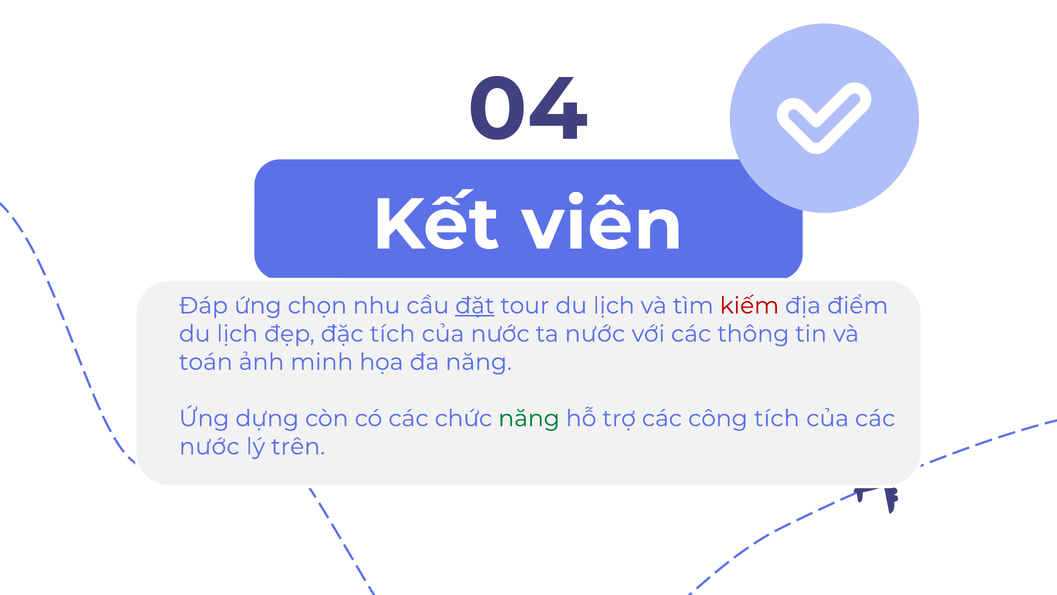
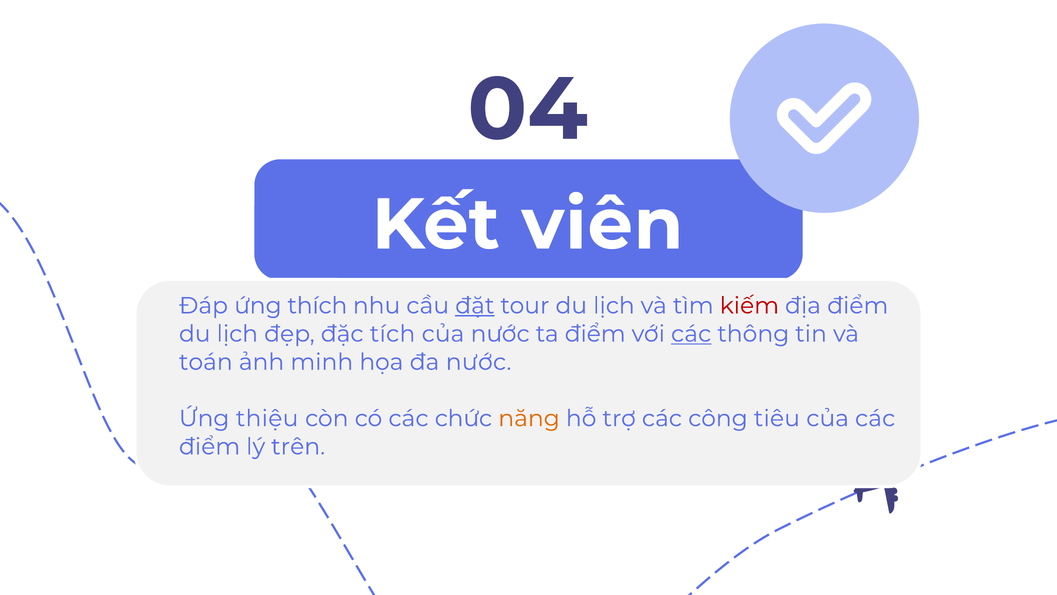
chọn: chọn -> thích
ta nước: nước -> điểm
các at (691, 334) underline: none -> present
đa năng: năng -> nước
dựng: dựng -> thiệu
năng at (529, 418) colour: green -> orange
công tích: tích -> tiêu
nước at (209, 446): nước -> điểm
